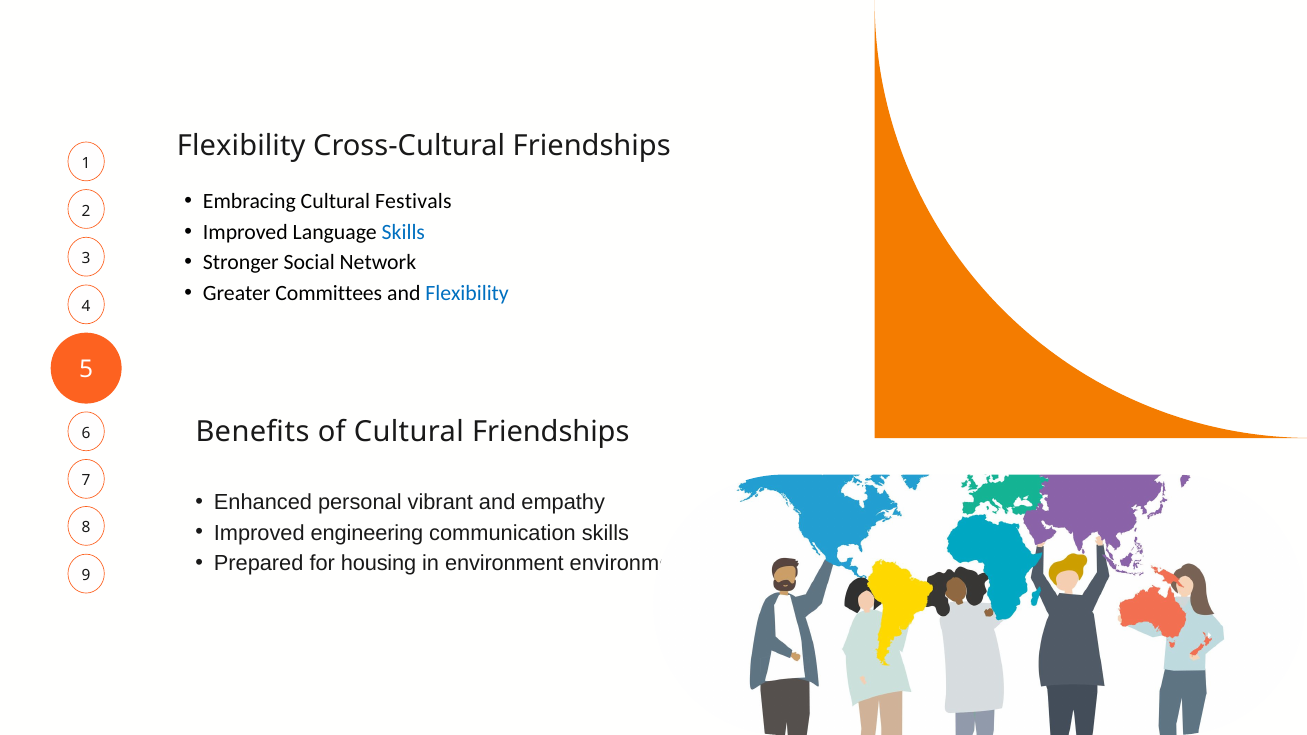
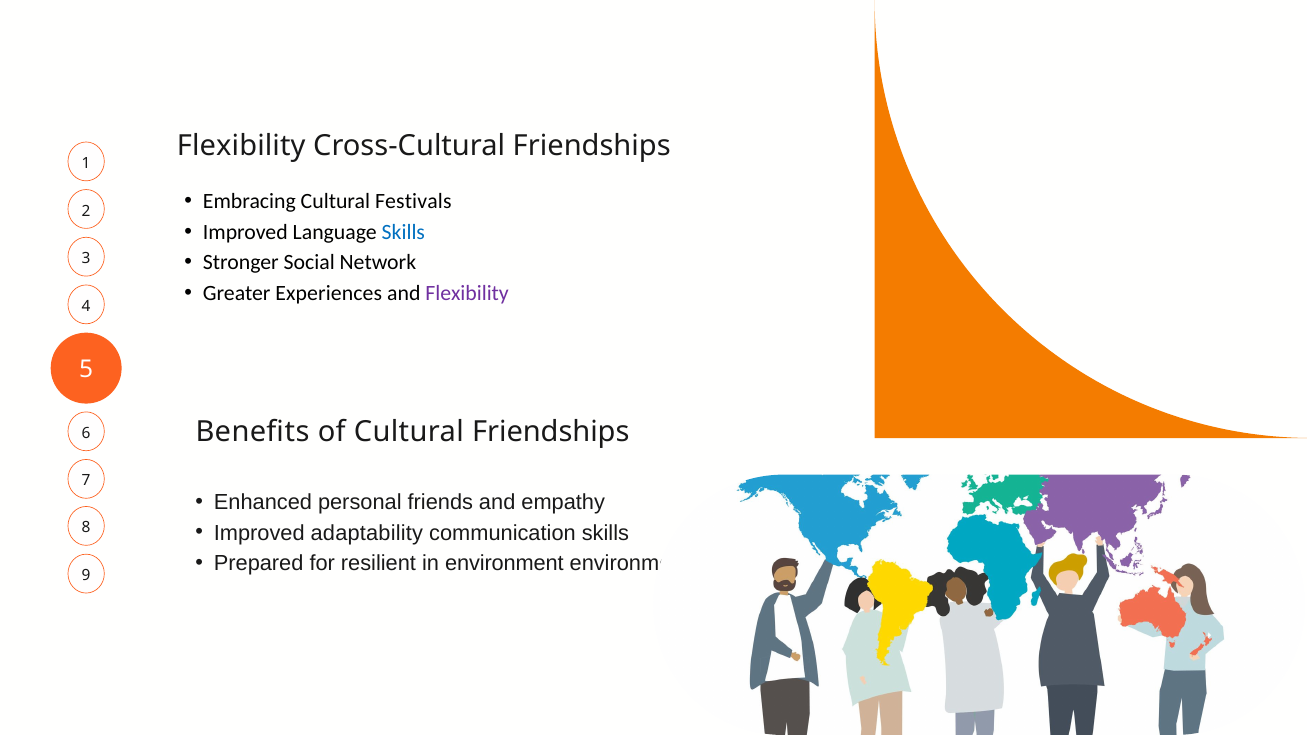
Committees: Committees -> Experiences
Flexibility at (467, 293) colour: blue -> purple
vibrant: vibrant -> friends
engineering: engineering -> adaptability
housing: housing -> resilient
